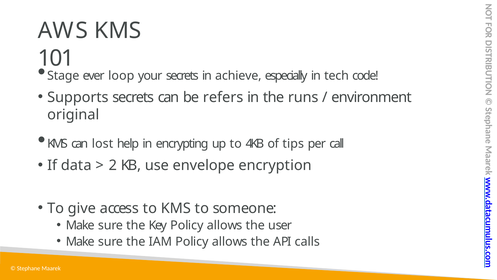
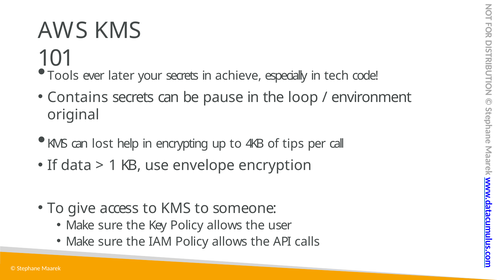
Stage: Stage -> Tools
loop: loop -> later
Supports: Supports -> Contains
refers: refers -> pause
runs: runs -> loop
2: 2 -> 1
